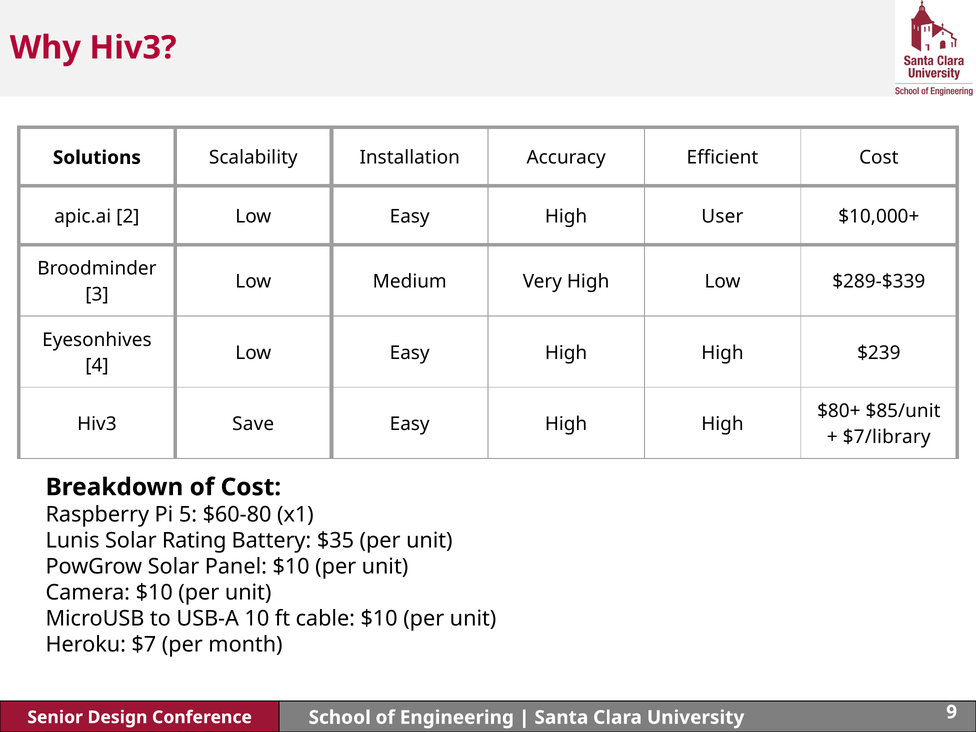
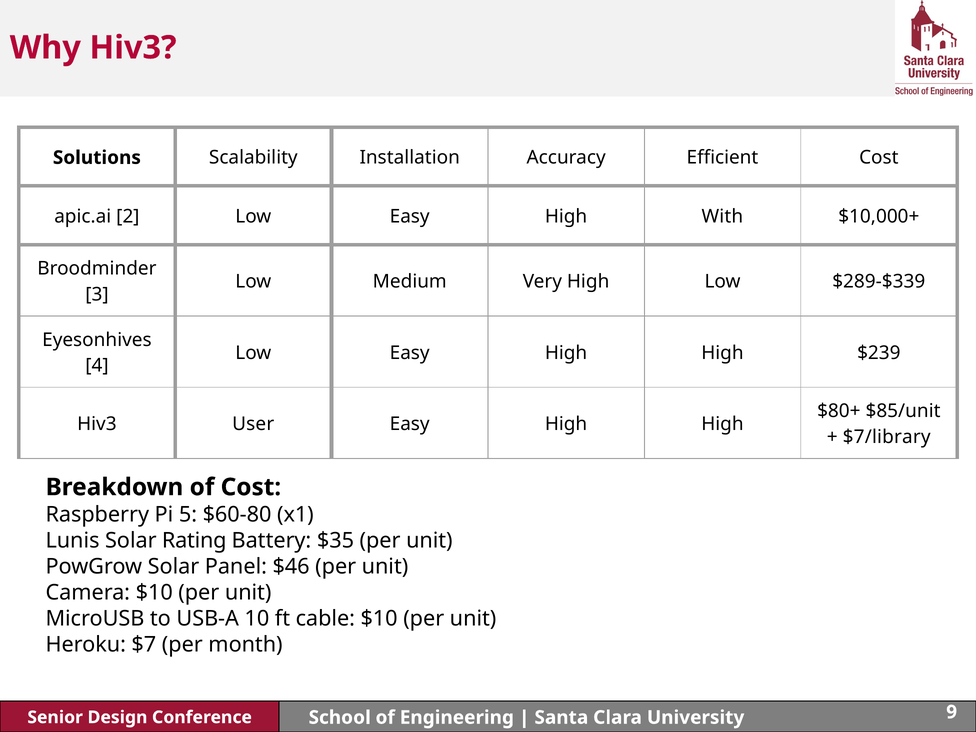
User: User -> With
Save: Save -> User
Panel $10: $10 -> $46
